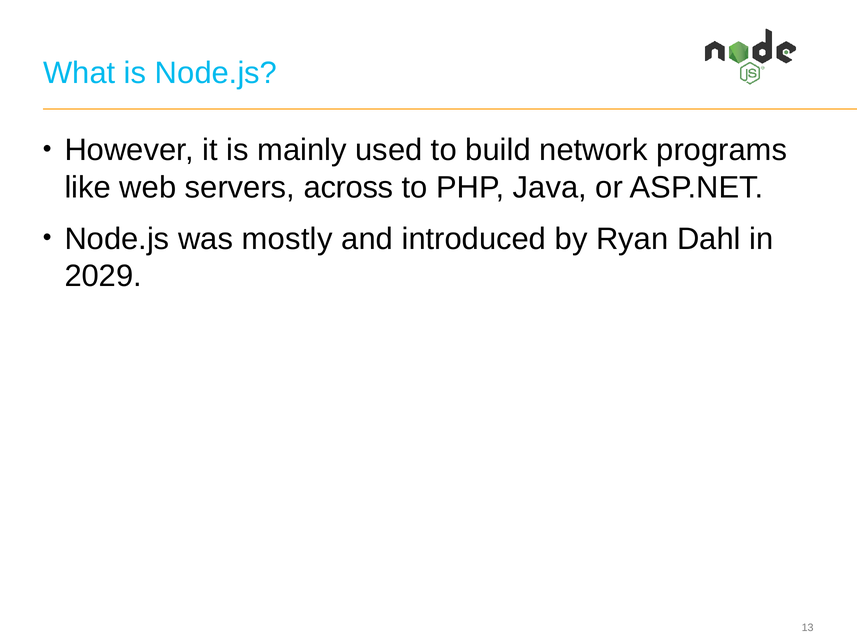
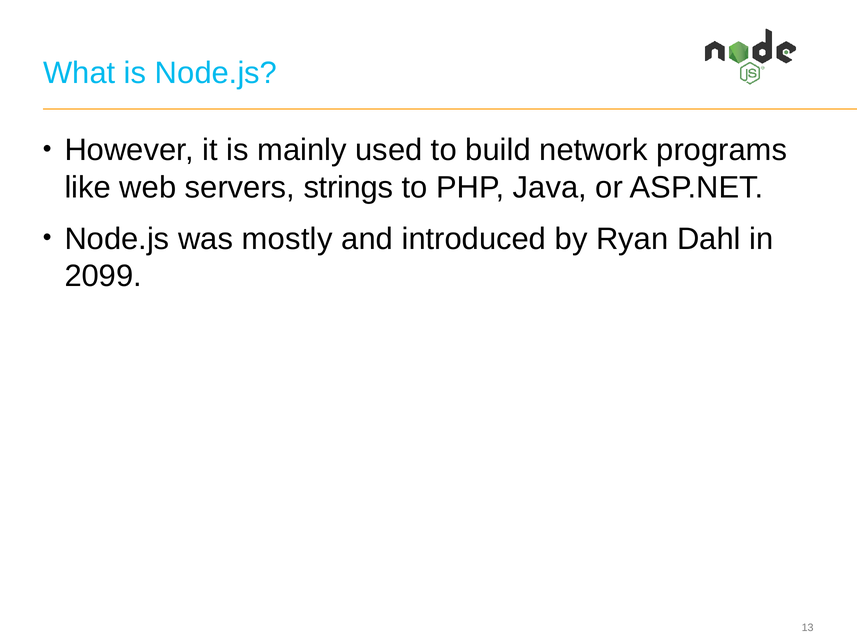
across: across -> strings
2029: 2029 -> 2099
